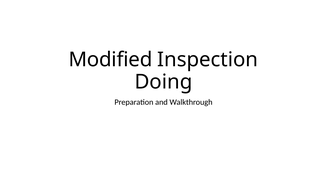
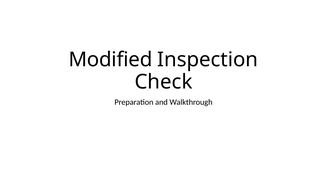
Doing: Doing -> Check
